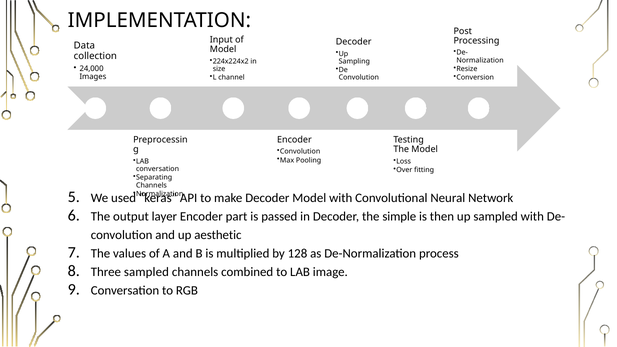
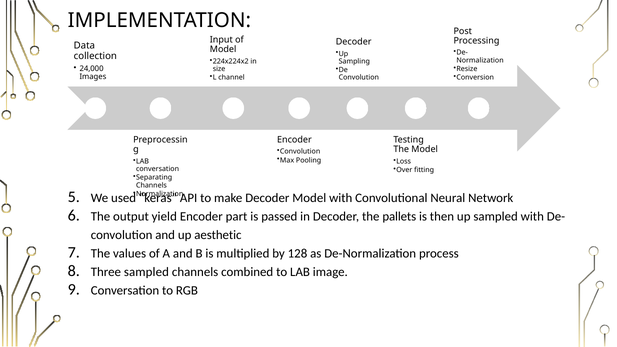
layer: layer -> yield
simple: simple -> pallets
